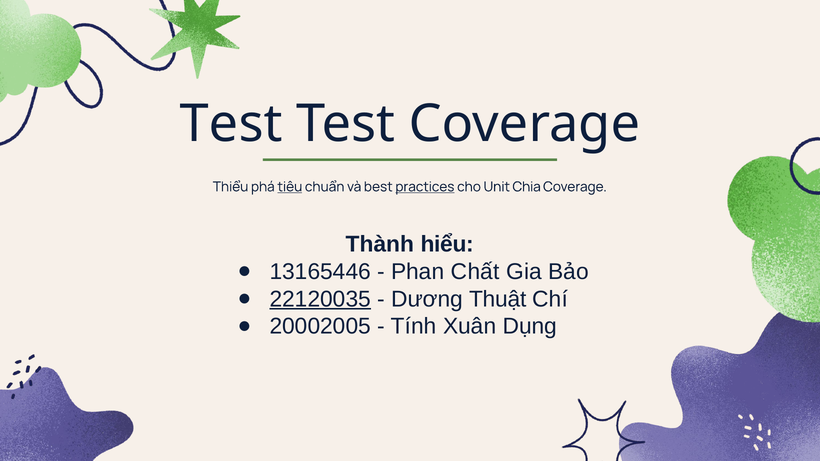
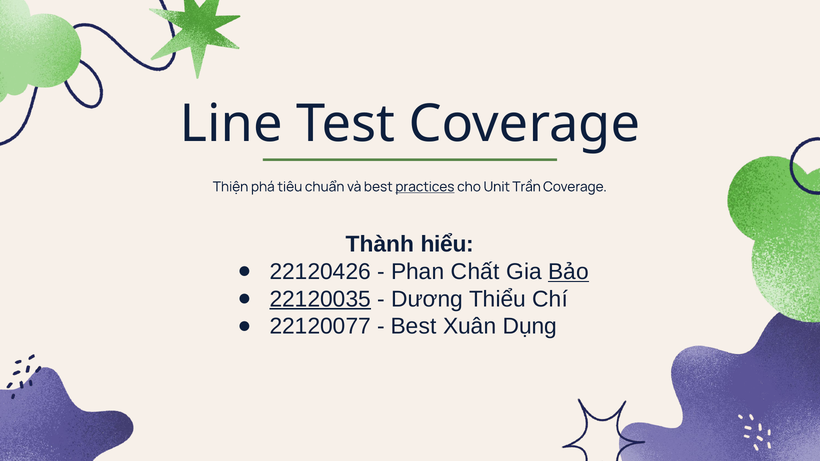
Test at (231, 124): Test -> Line
Thiểu: Thiểu -> Thiện
tiêu underline: present -> none
Chia: Chia -> Trần
13165446: 13165446 -> 22120426
Bảo underline: none -> present
Thuật: Thuật -> Thiểu
20002005: 20002005 -> 22120077
Tính at (414, 327): Tính -> Best
